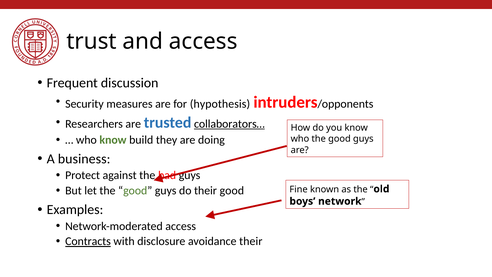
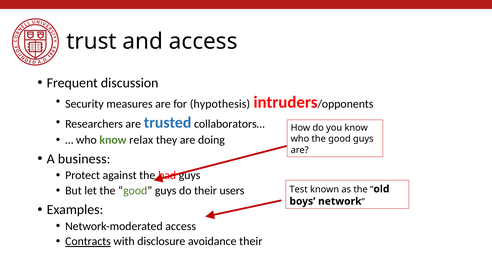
collaborators… underline: present -> none
build: build -> relax
their good: good -> users
Fine: Fine -> Test
